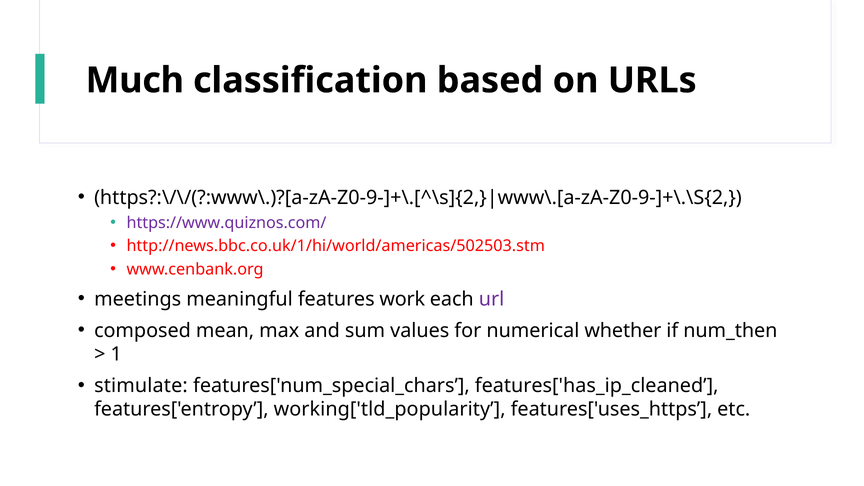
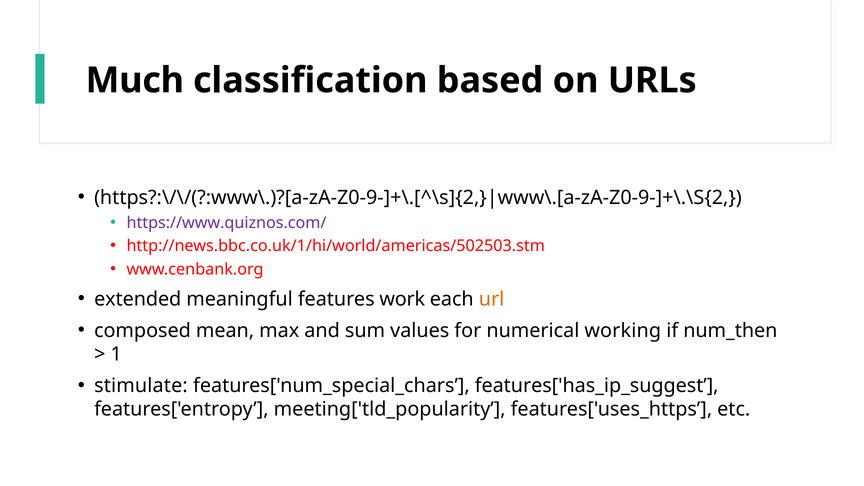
meetings: meetings -> extended
url colour: purple -> orange
whether: whether -> working
features['has_ip_cleaned: features['has_ip_cleaned -> features['has_ip_suggest
working['tld_popularity: working['tld_popularity -> meeting['tld_popularity
